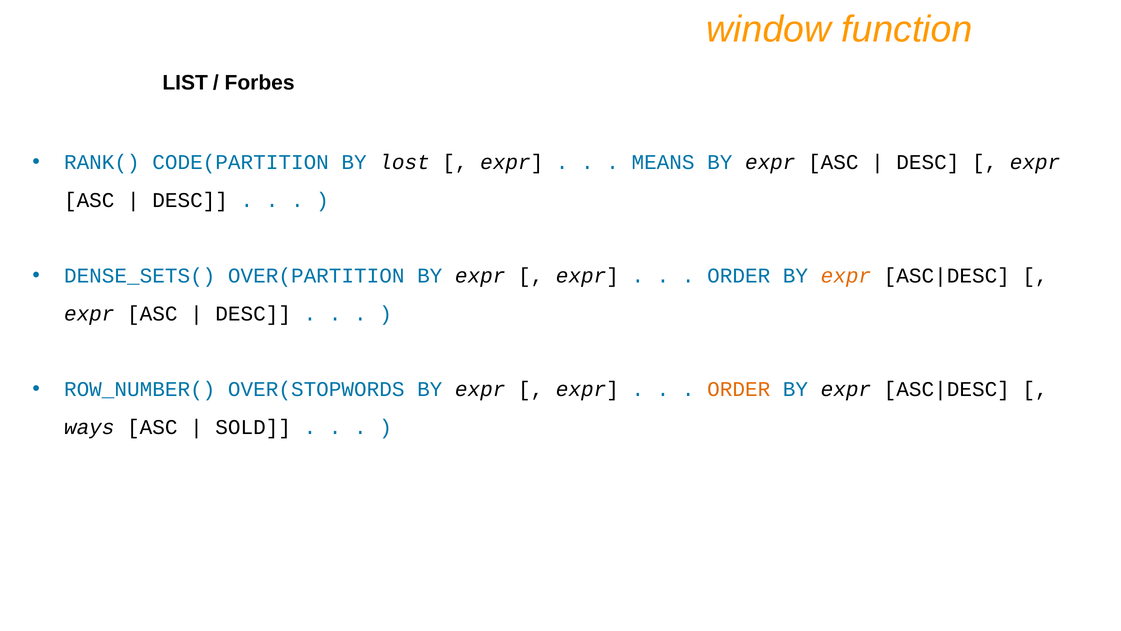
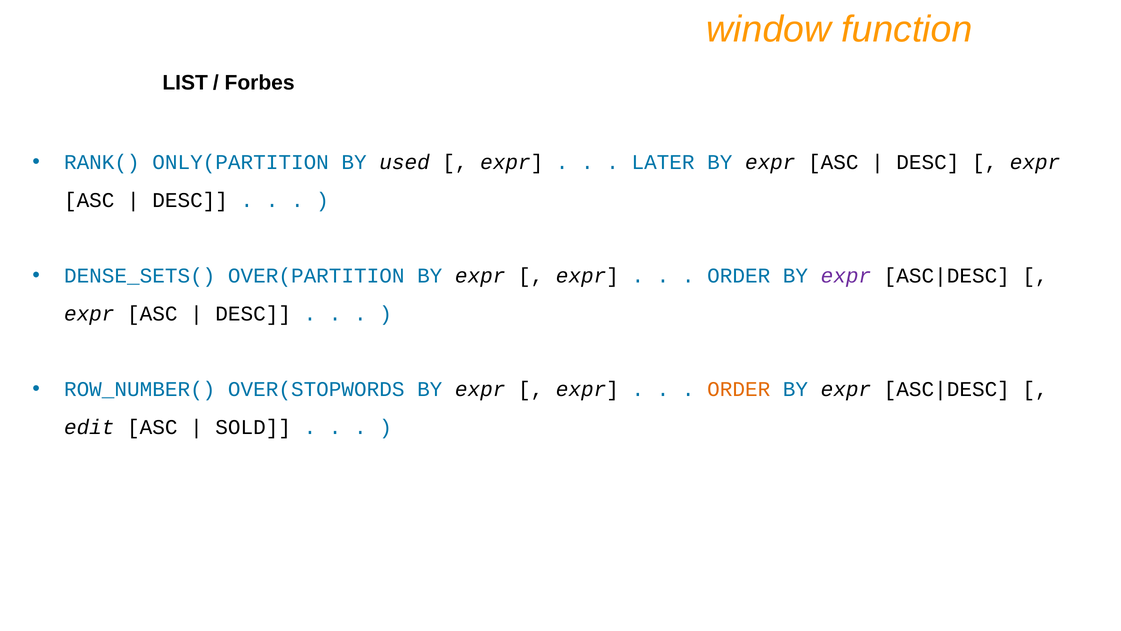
CODE(PARTITION: CODE(PARTITION -> ONLY(PARTITION
lost: lost -> used
MEANS: MEANS -> LATER
expr at (846, 276) colour: orange -> purple
ways: ways -> edit
